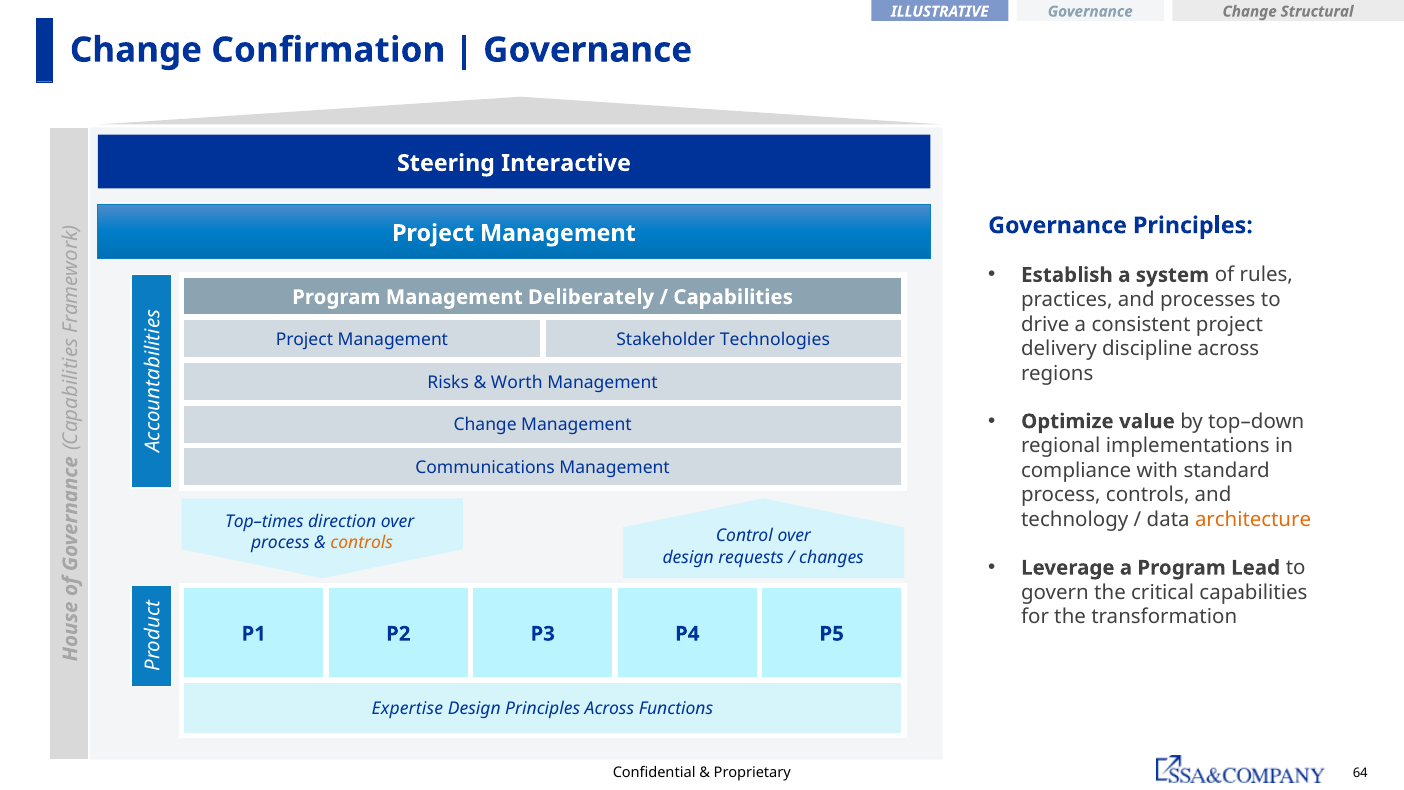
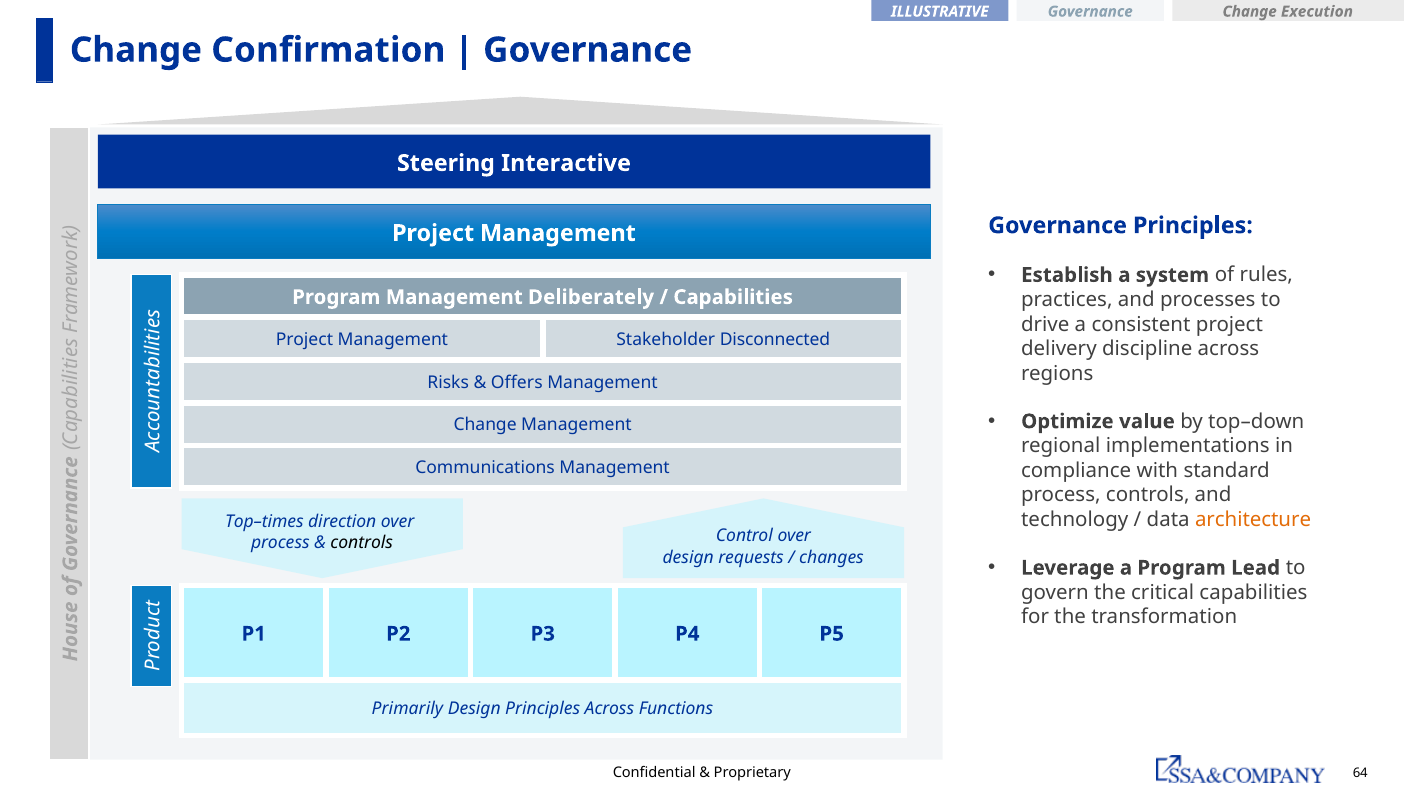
Structural: Structural -> Execution
Technologies: Technologies -> Disconnected
Worth: Worth -> Offers
controls at (362, 543) colour: orange -> black
Expertise: Expertise -> Primarily
